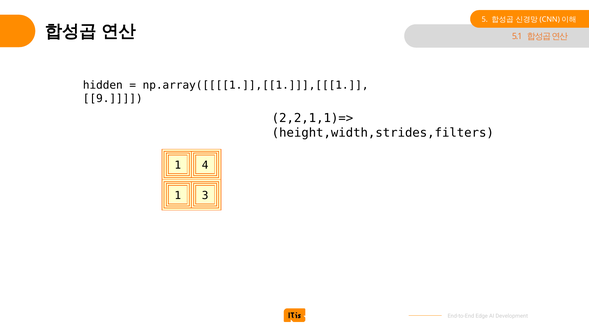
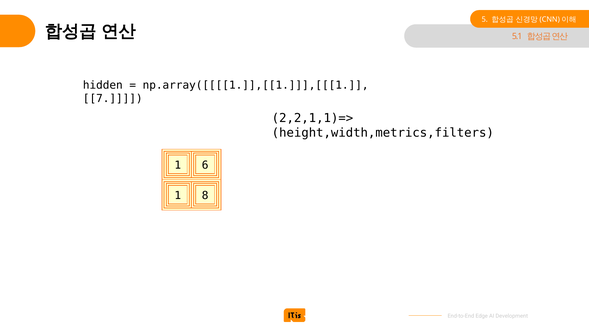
9: 9 -> 7
height,width,strides,filters: height,width,strides,filters -> height,width,metrics,filters
4: 4 -> 6
3: 3 -> 8
